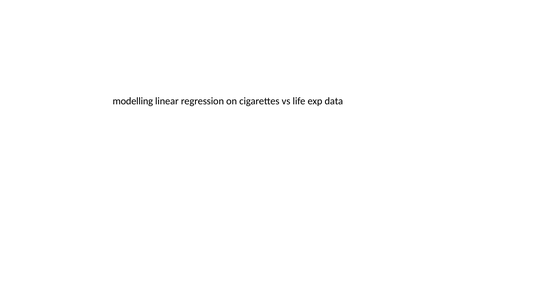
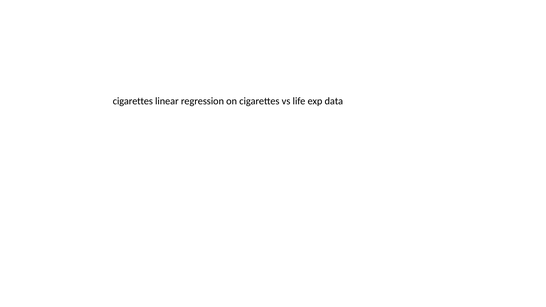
modelling at (133, 101): modelling -> cigarettes
